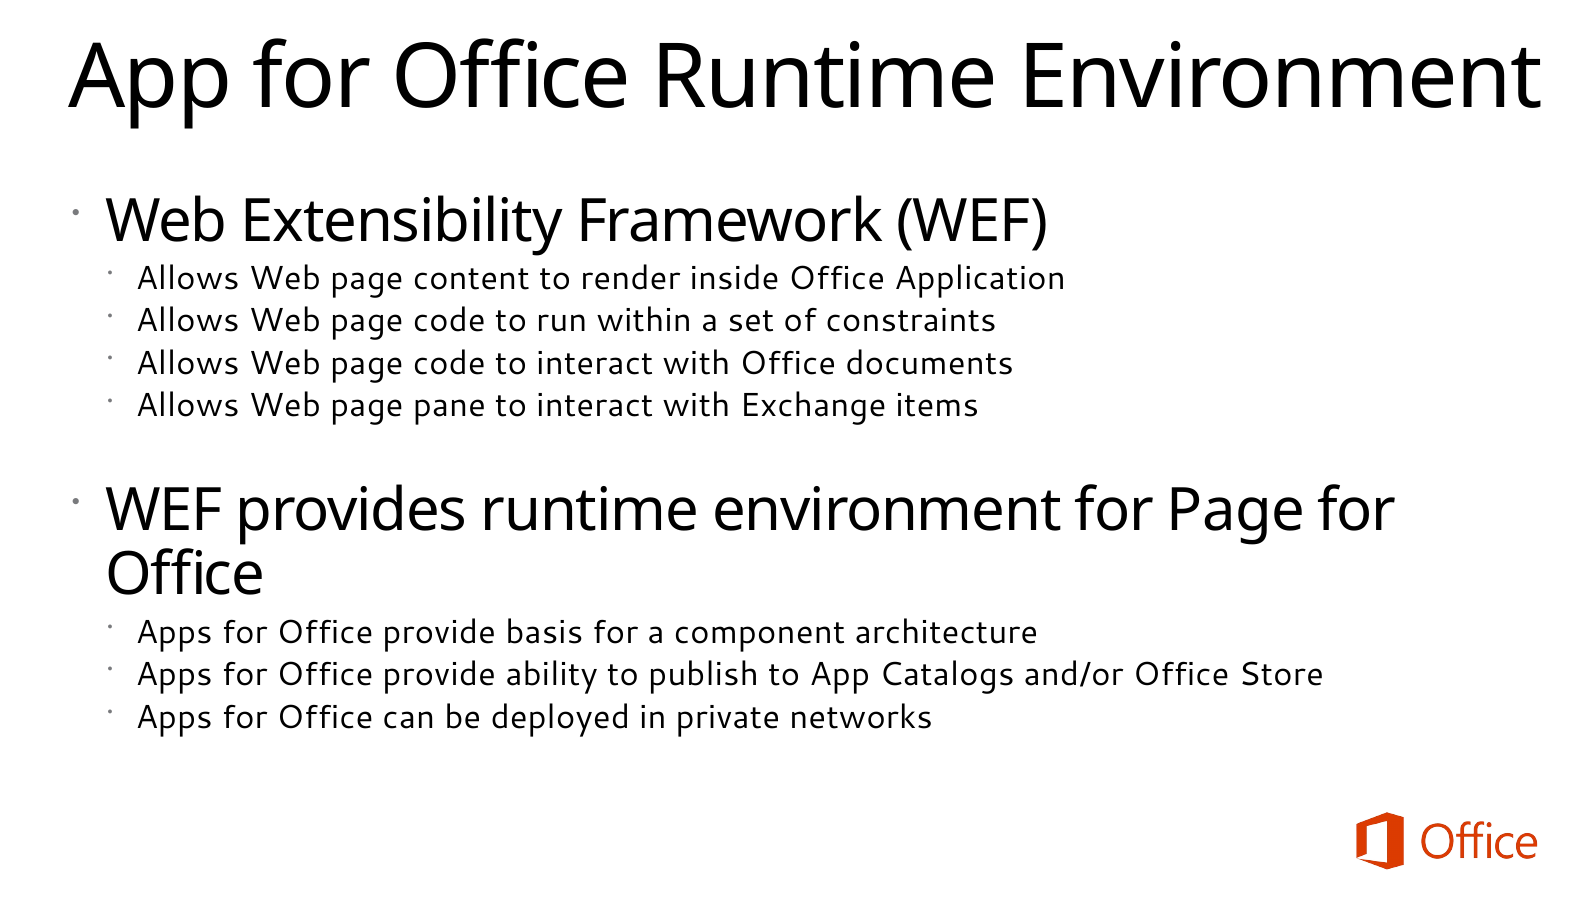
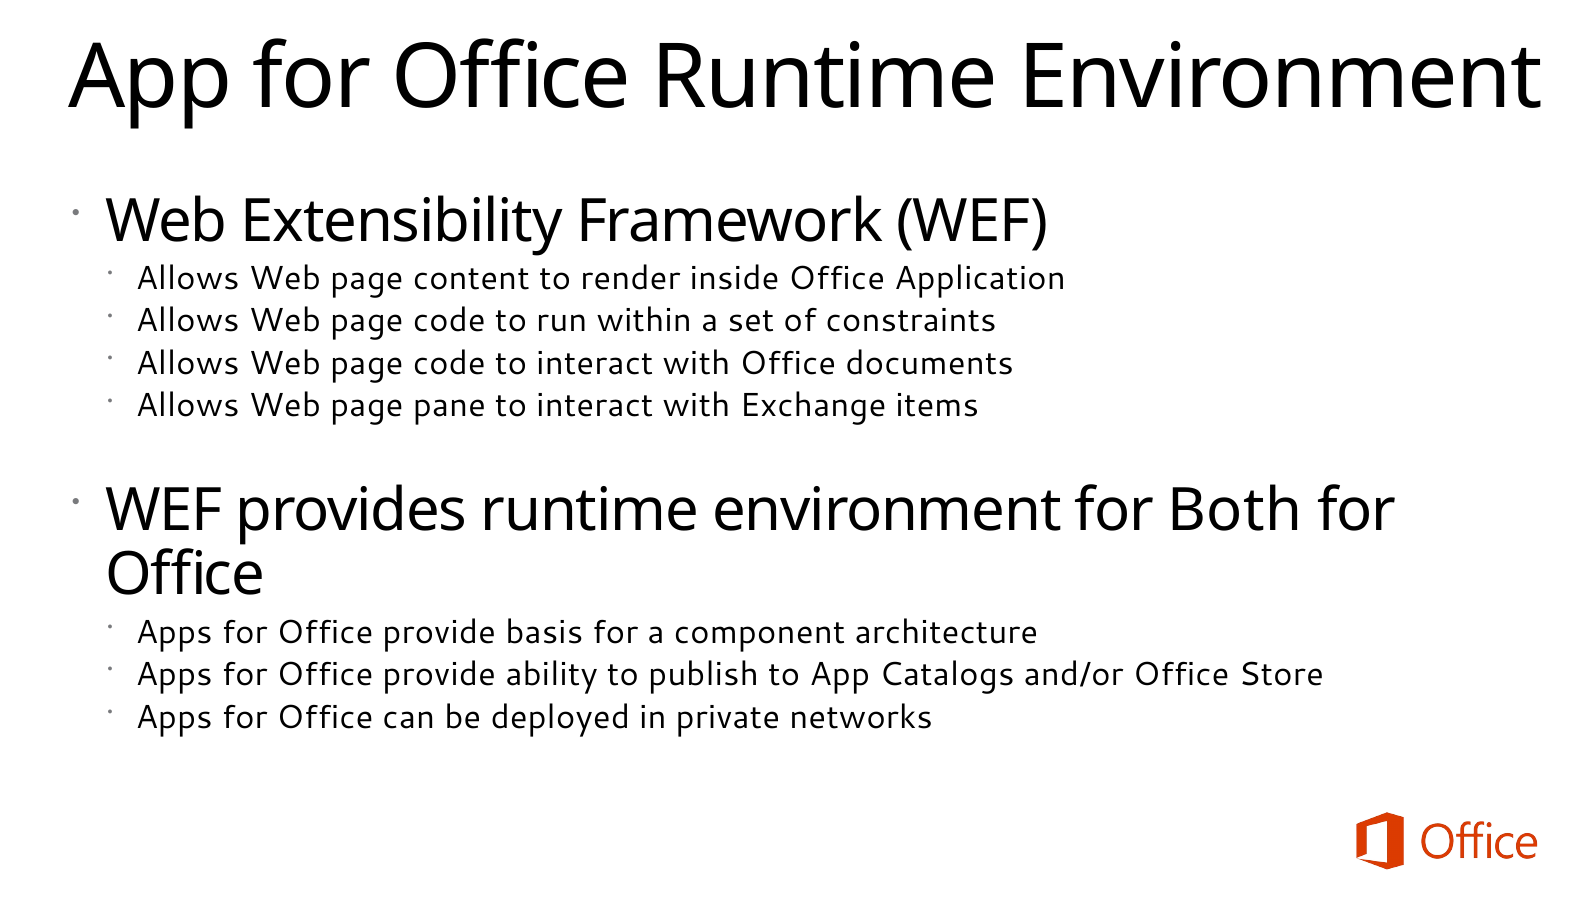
for Page: Page -> Both
